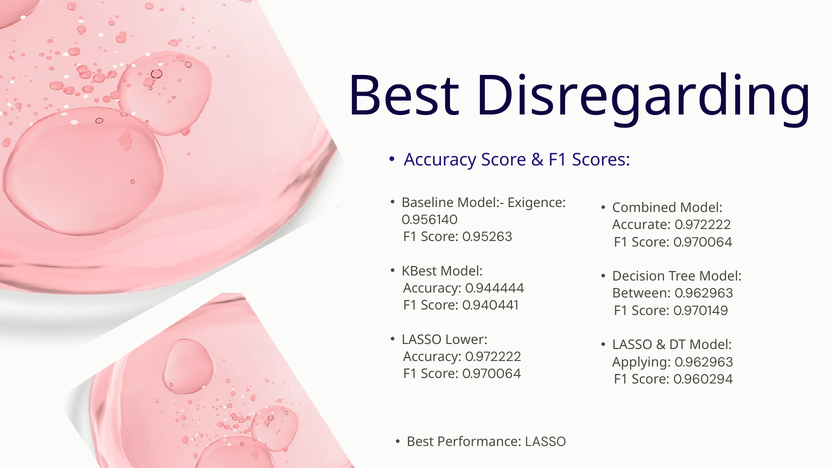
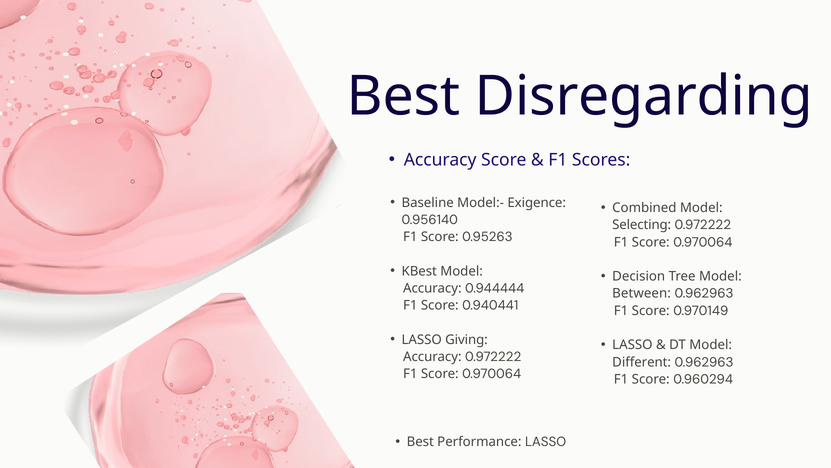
Accurate: Accurate -> Selecting
Lower: Lower -> Giving
Applying: Applying -> Different
